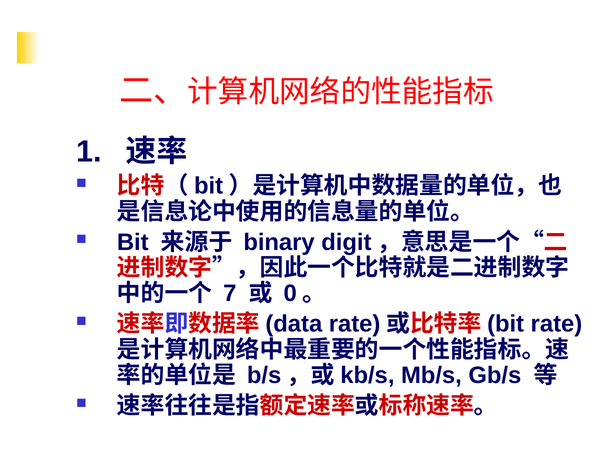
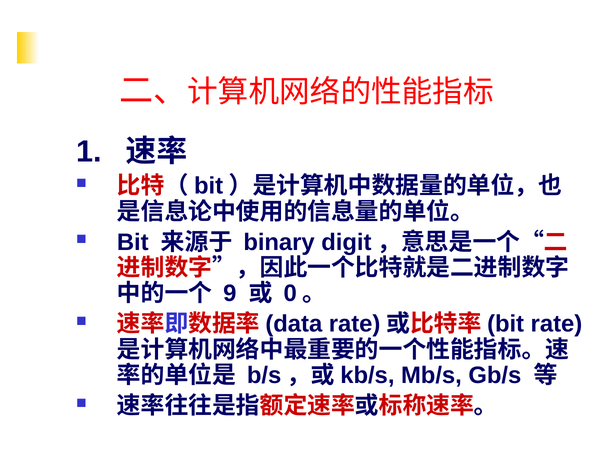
7: 7 -> 9
